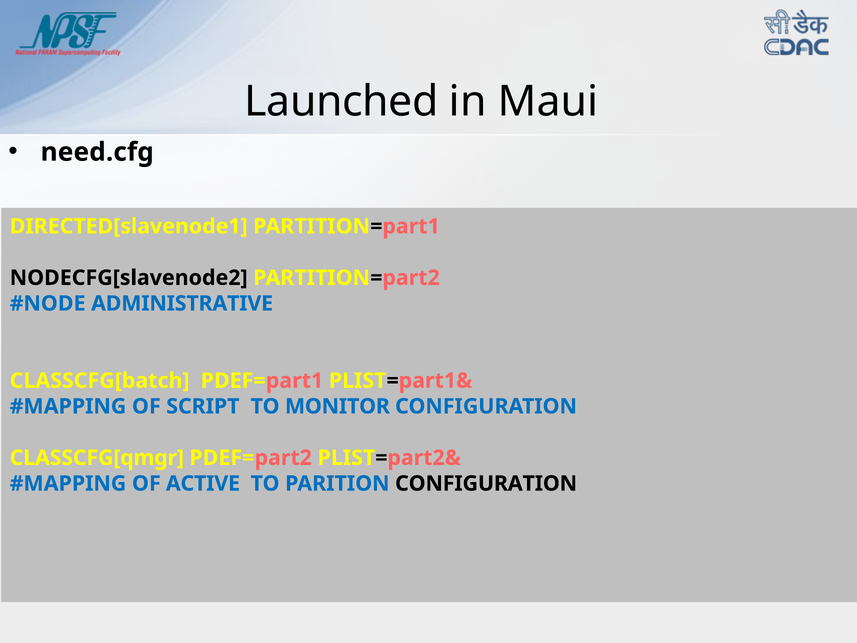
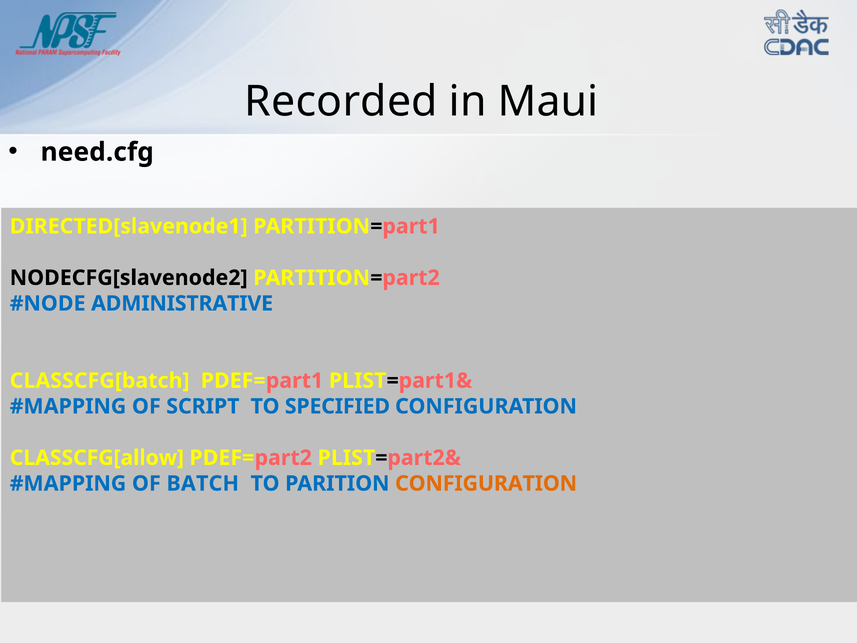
Launched: Launched -> Recorded
MONITOR: MONITOR -> SPECIFIED
CLASSCFG[qmgr: CLASSCFG[qmgr -> CLASSCFG[allow
ACTIVE: ACTIVE -> BATCH
CONFIGURATION at (486, 483) colour: black -> orange
